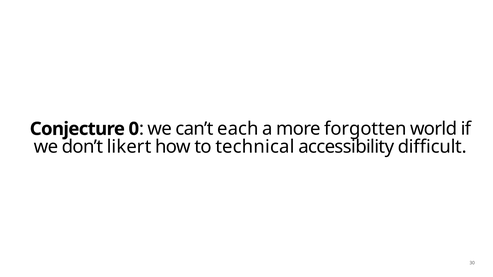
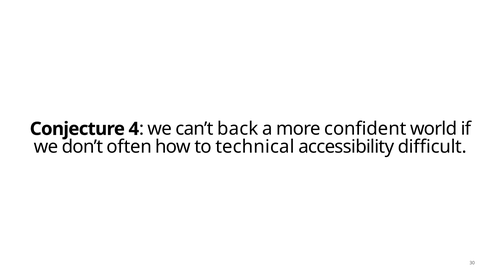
0: 0 -> 4
each: each -> back
forgotten: forgotten -> confident
likert: likert -> often
